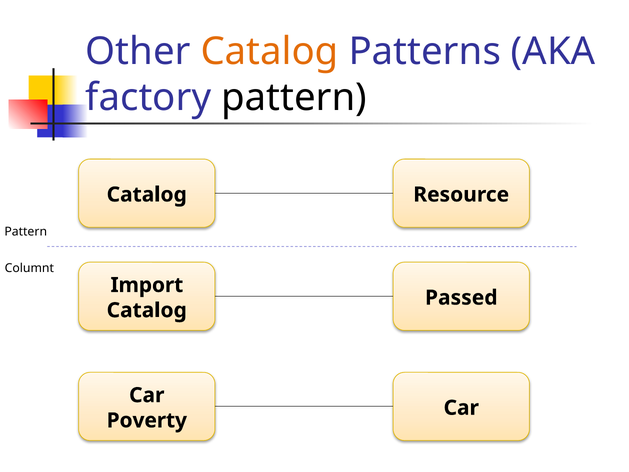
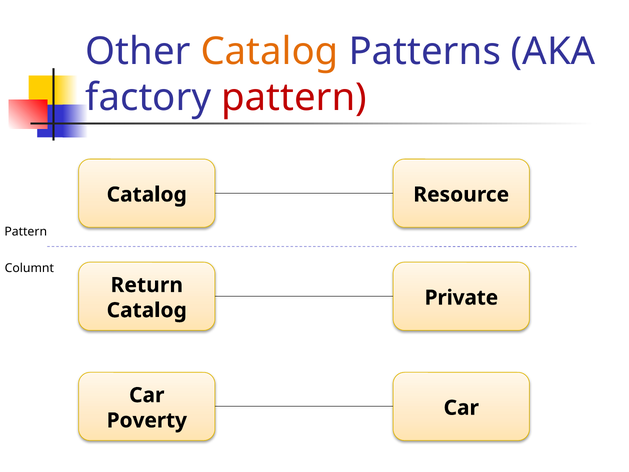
pattern at (294, 98) colour: black -> red
Import: Import -> Return
Passed: Passed -> Private
